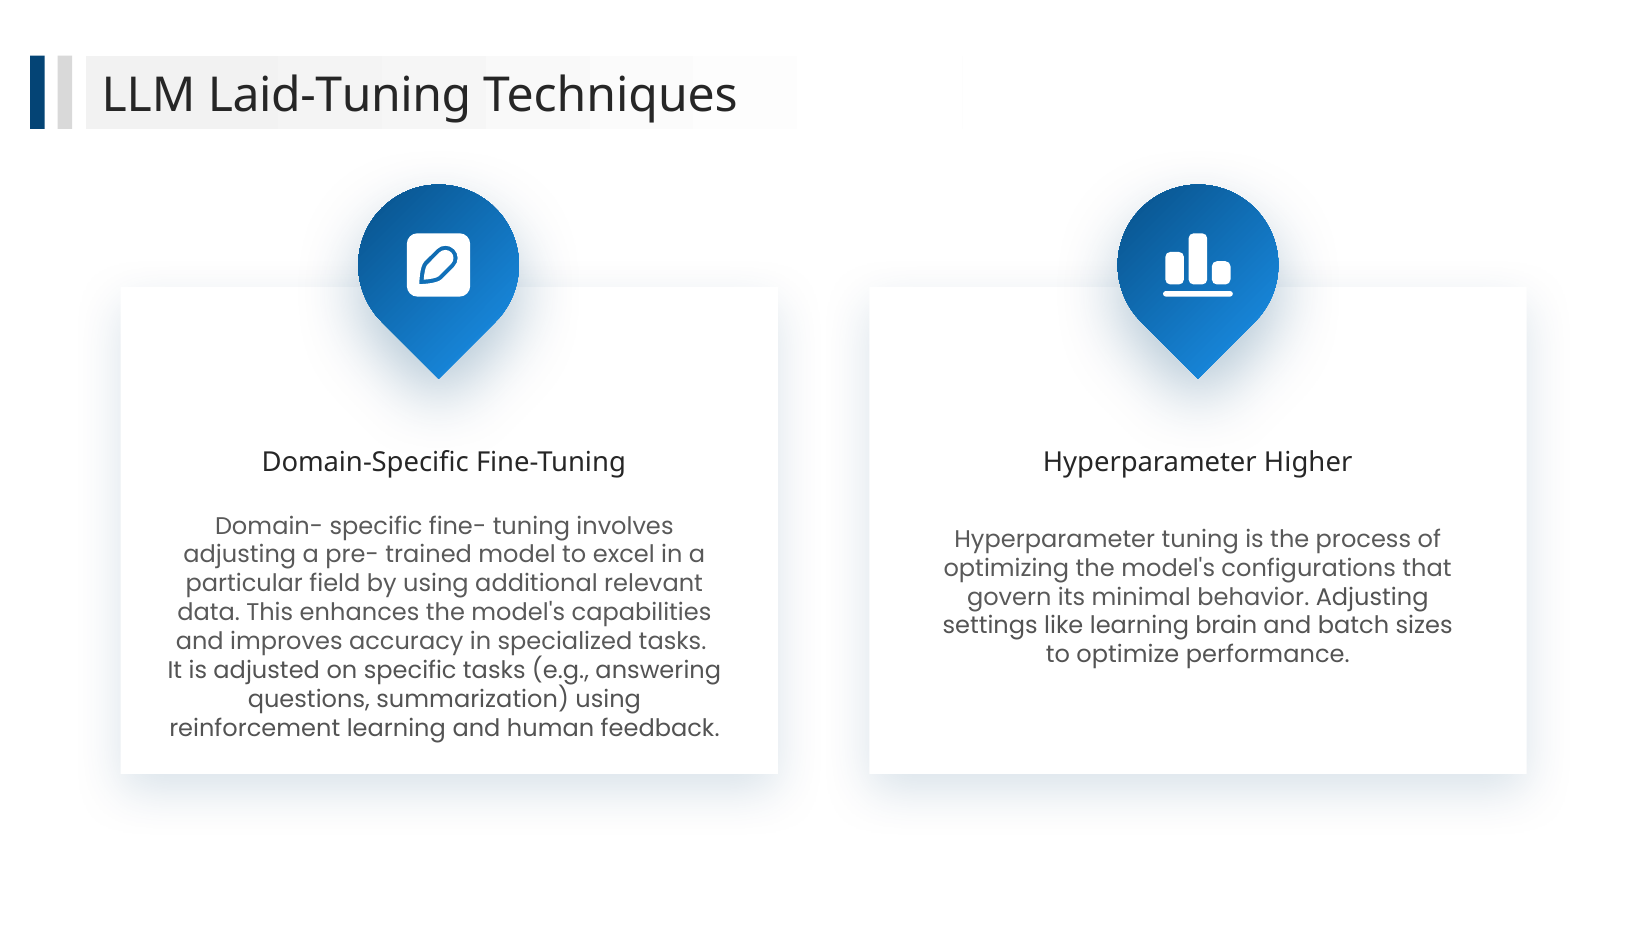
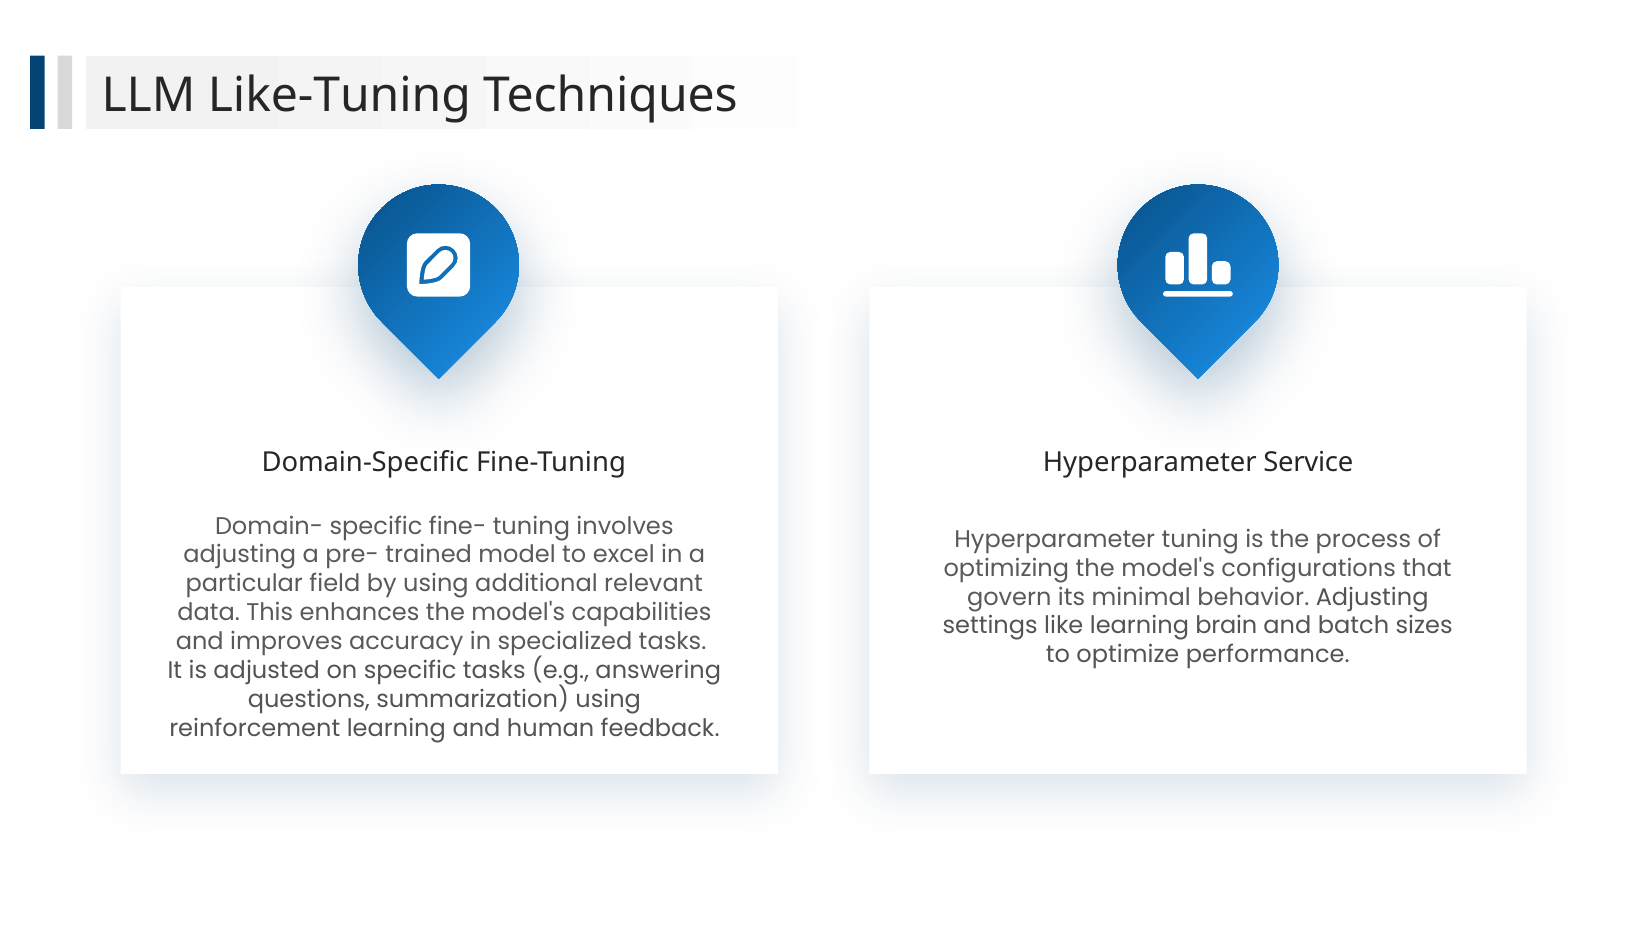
Laid-Tuning: Laid-Tuning -> Like-Tuning
Higher: Higher -> Service
